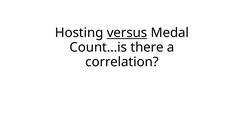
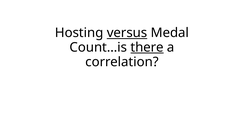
there underline: none -> present
